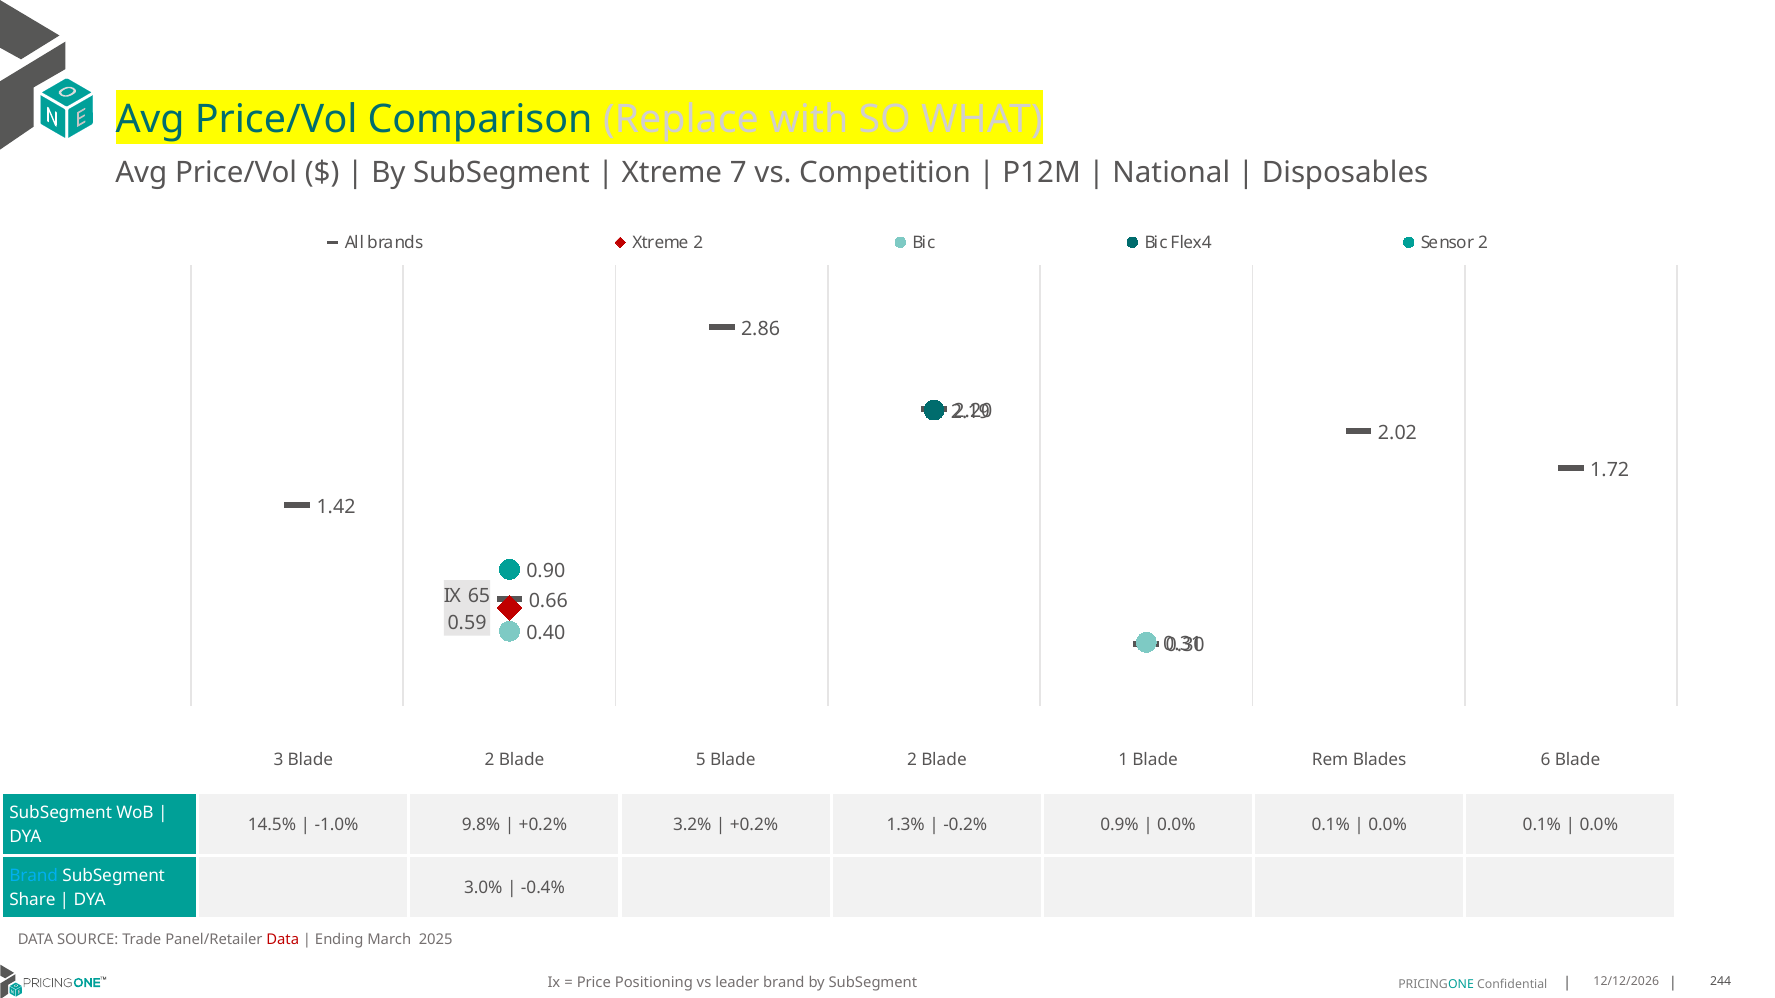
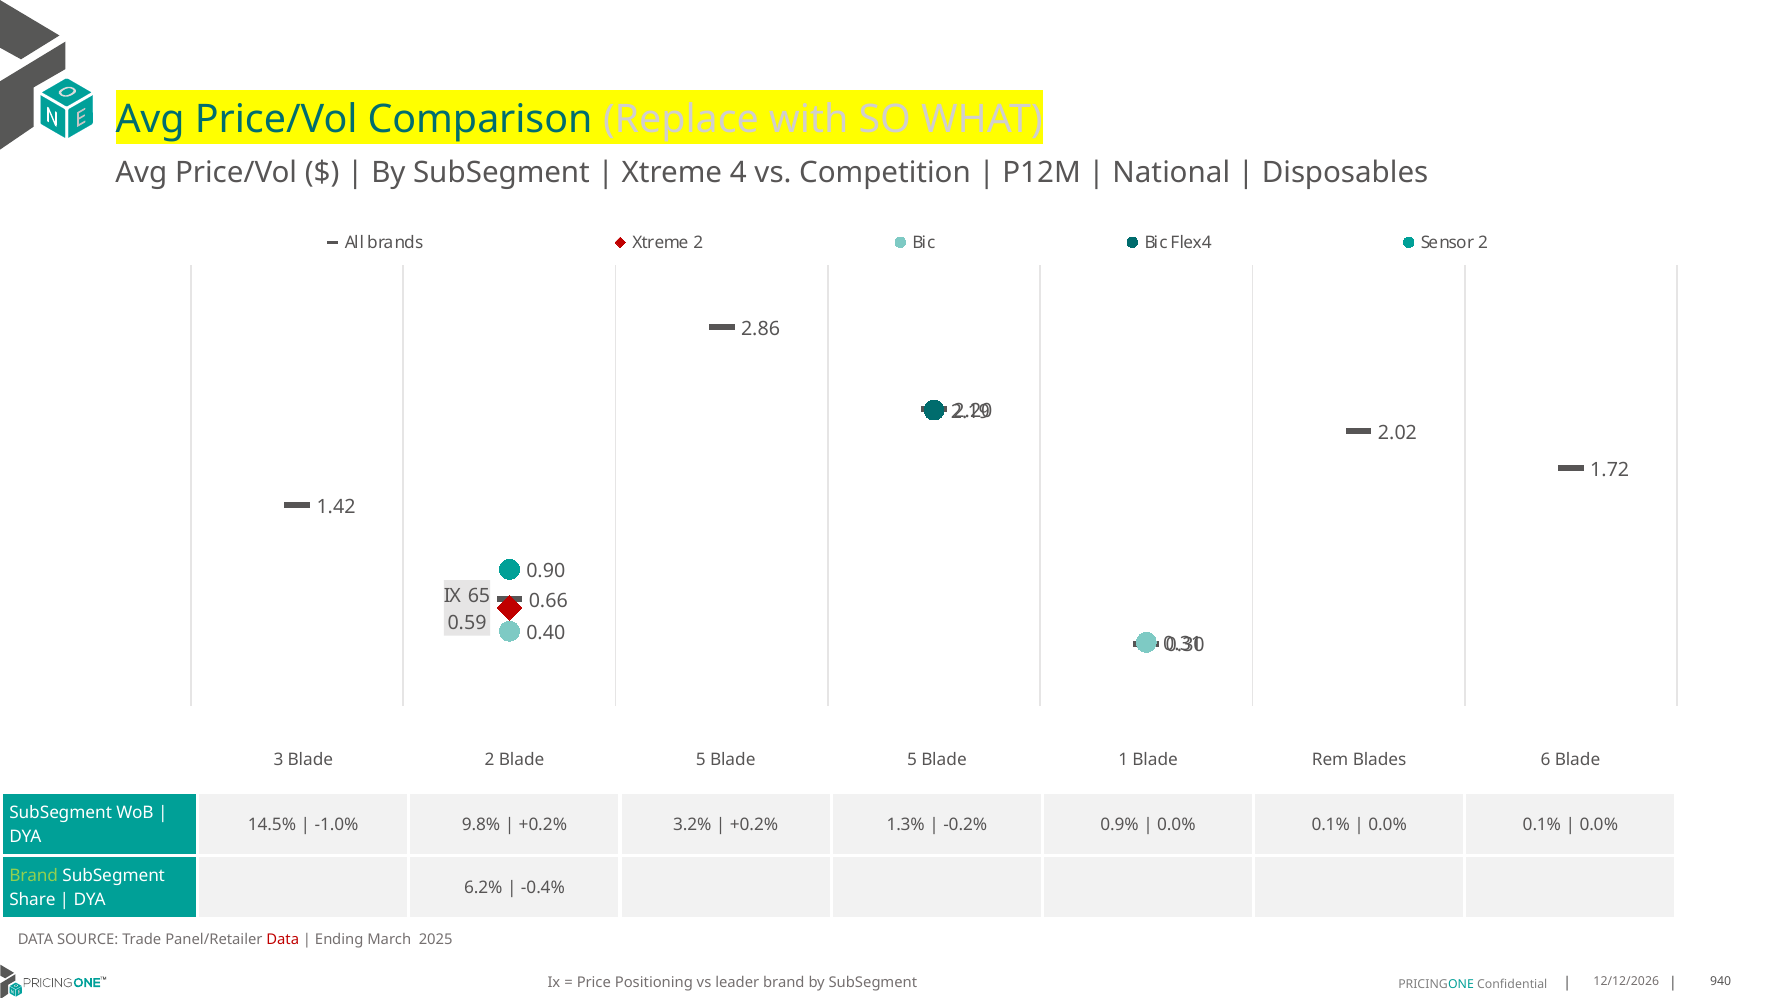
7: 7 -> 4
5 Blade 2: 2 -> 5
Brand at (34, 876) colour: light blue -> light green
3.0%: 3.0% -> 6.2%
244: 244 -> 940
